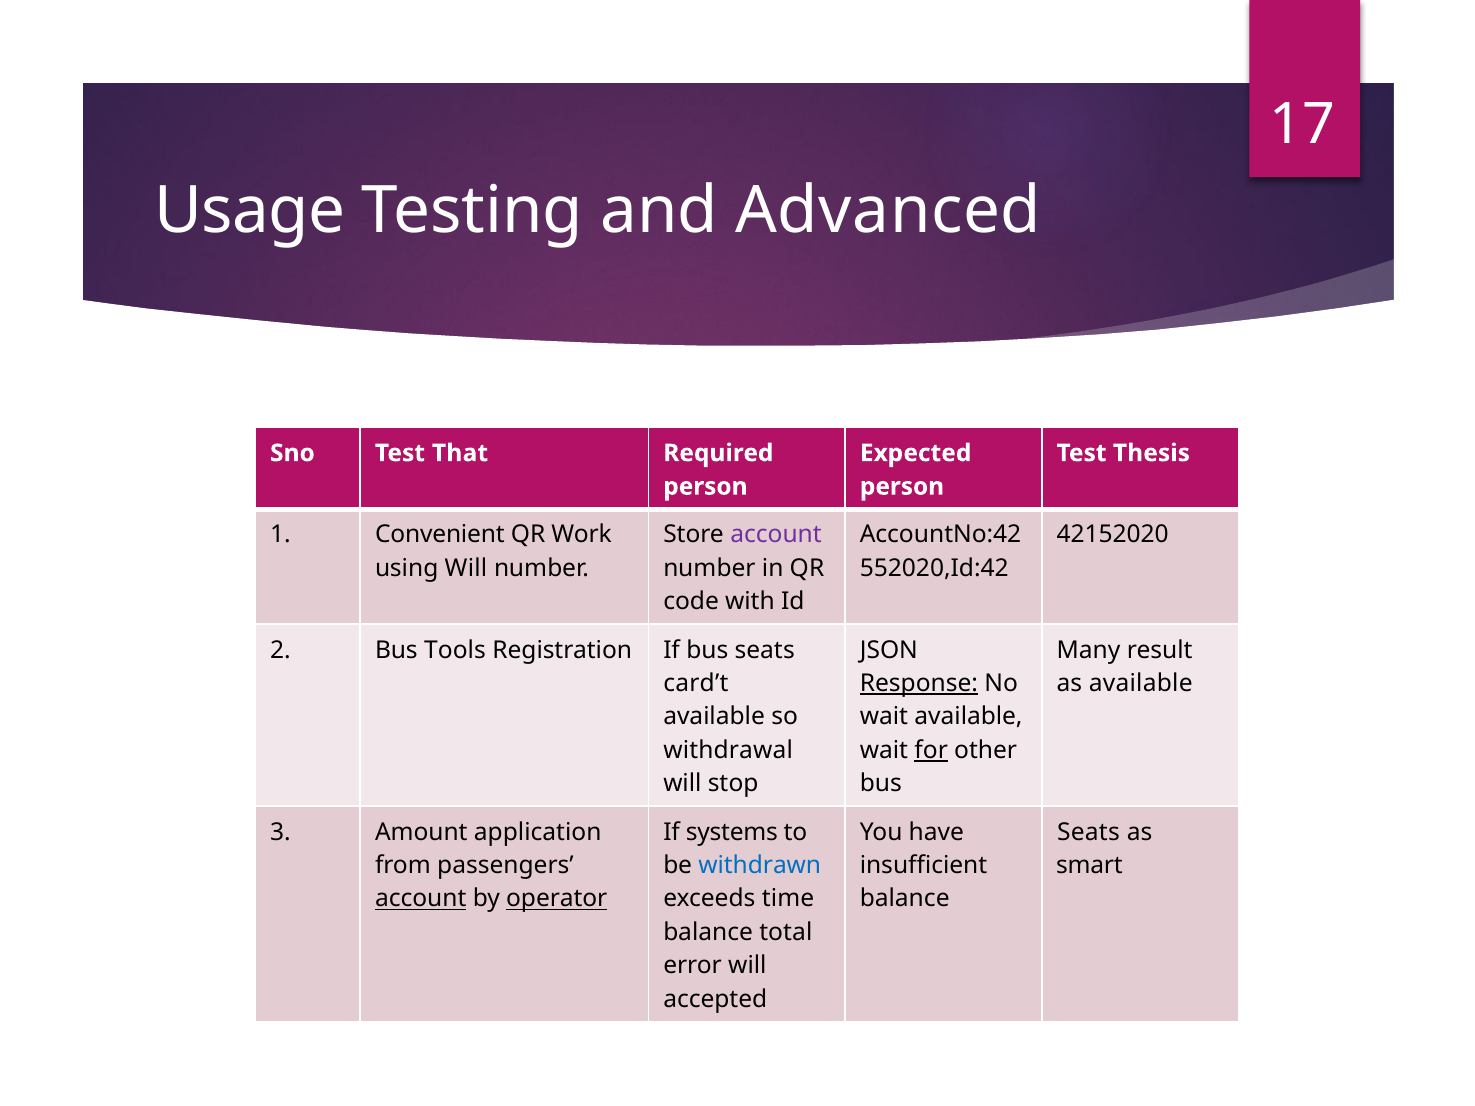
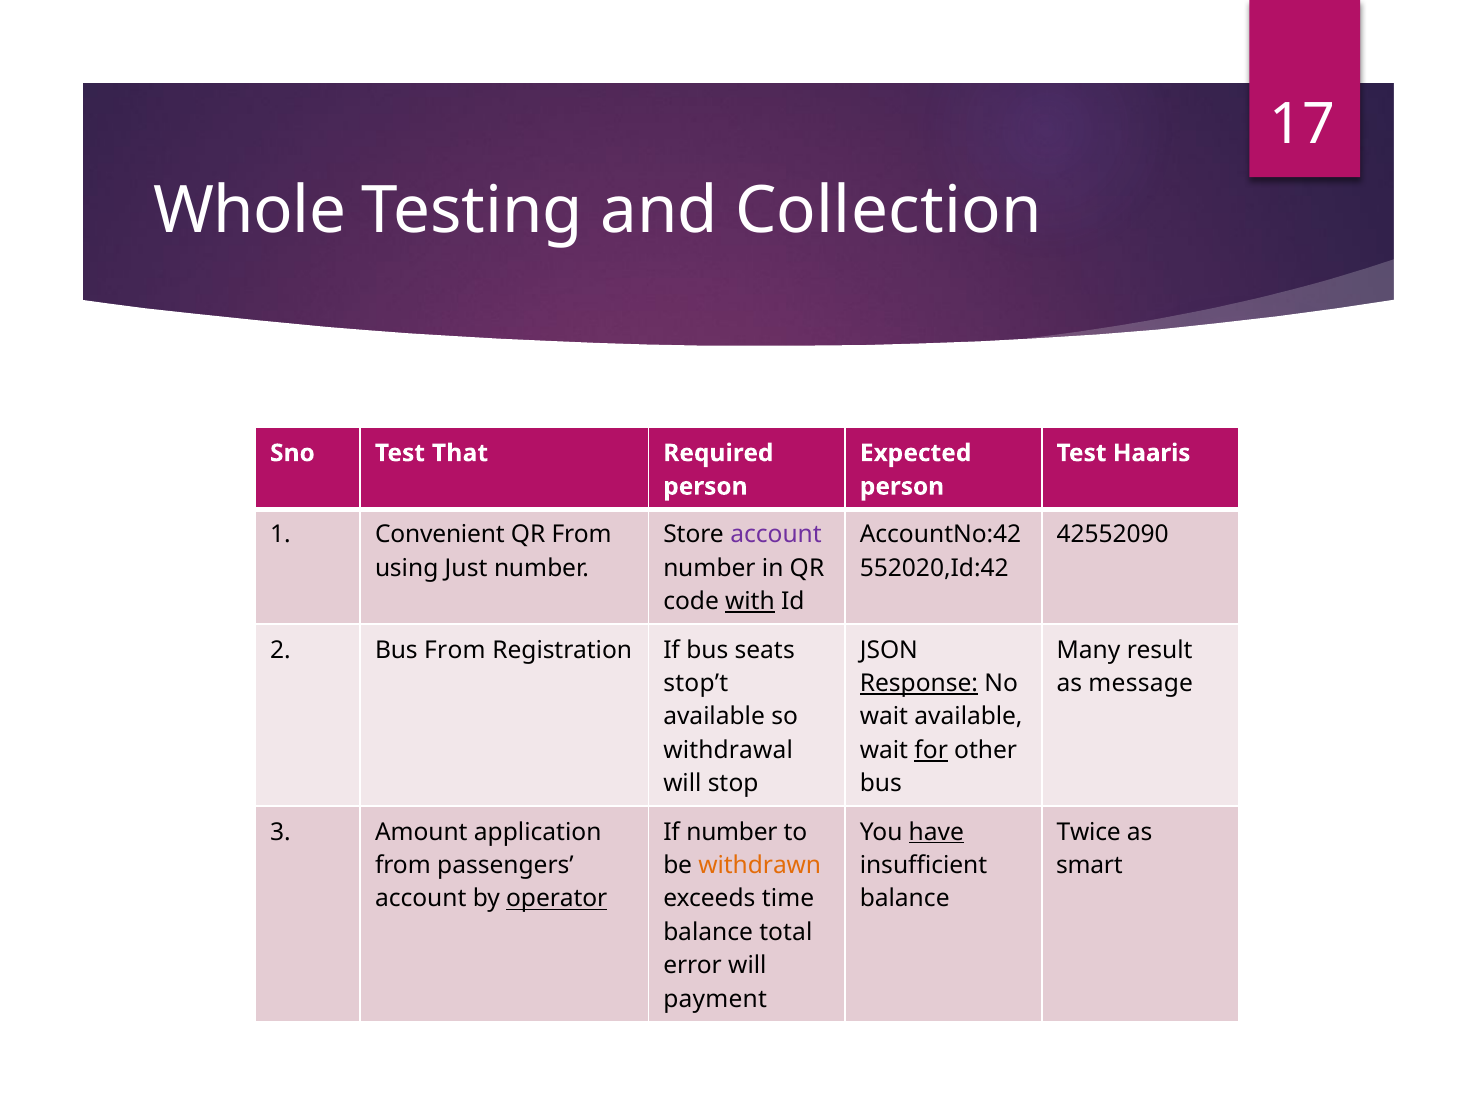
Usage: Usage -> Whole
Advanced: Advanced -> Collection
Thesis: Thesis -> Haaris
QR Work: Work -> From
42152020: 42152020 -> 42552090
using Will: Will -> Just
with underline: none -> present
Bus Tools: Tools -> From
card’t: card’t -> stop’t
as available: available -> message
If systems: systems -> number
have underline: none -> present
Seats at (1088, 832): Seats -> Twice
withdrawn colour: blue -> orange
account at (421, 899) underline: present -> none
accepted: accepted -> payment
